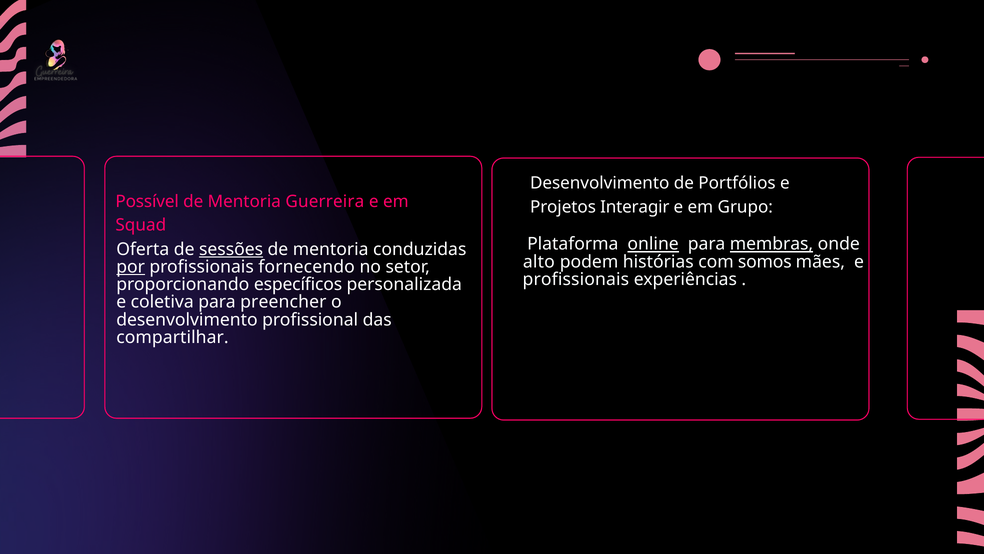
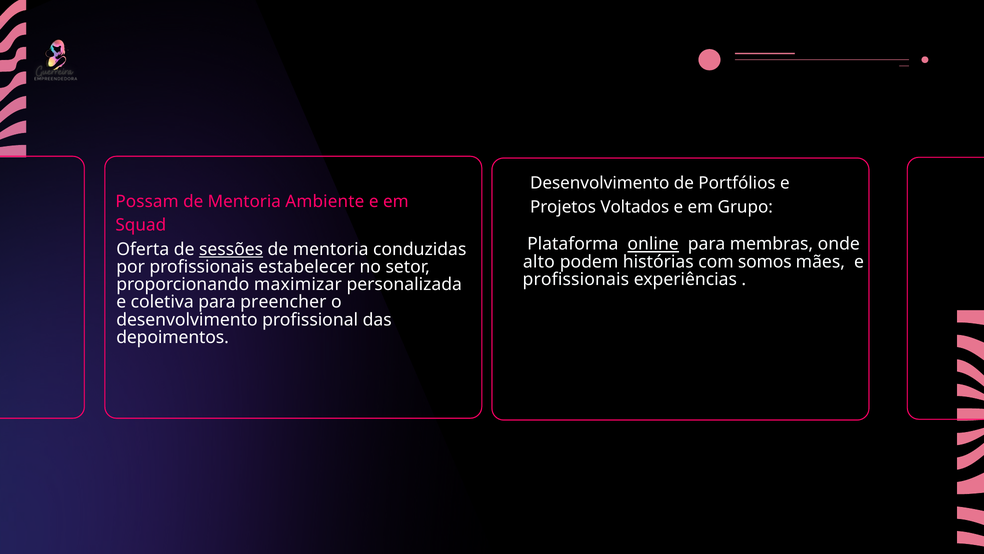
Possível: Possível -> Possam
Guerreira: Guerreira -> Ambiente
Interagir: Interagir -> Voltados
membras underline: present -> none
por underline: present -> none
fornecendo: fornecendo -> estabelecer
específicos: específicos -> maximizar
compartilhar: compartilhar -> depoimentos
